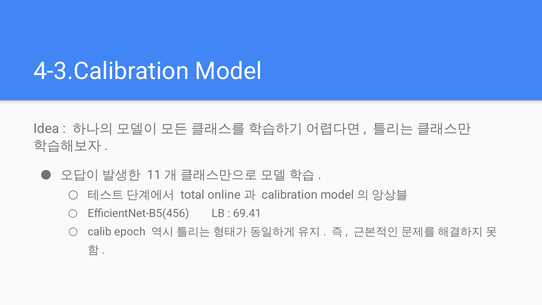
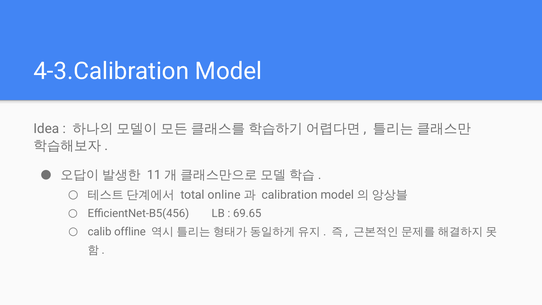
69.41: 69.41 -> 69.65
epoch: epoch -> offline
